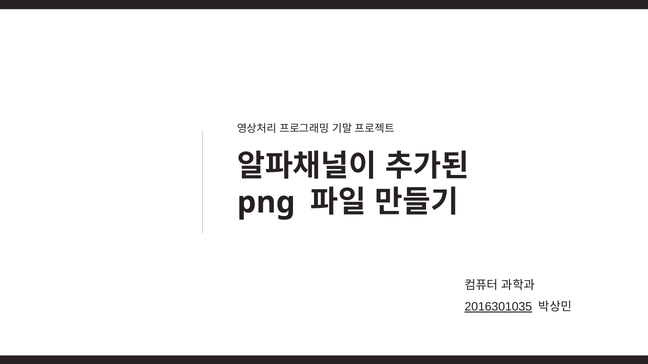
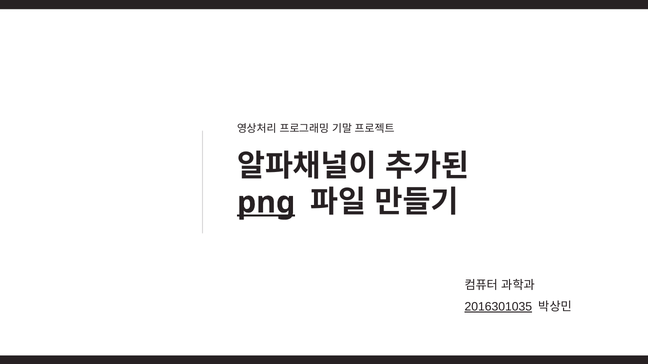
png underline: none -> present
